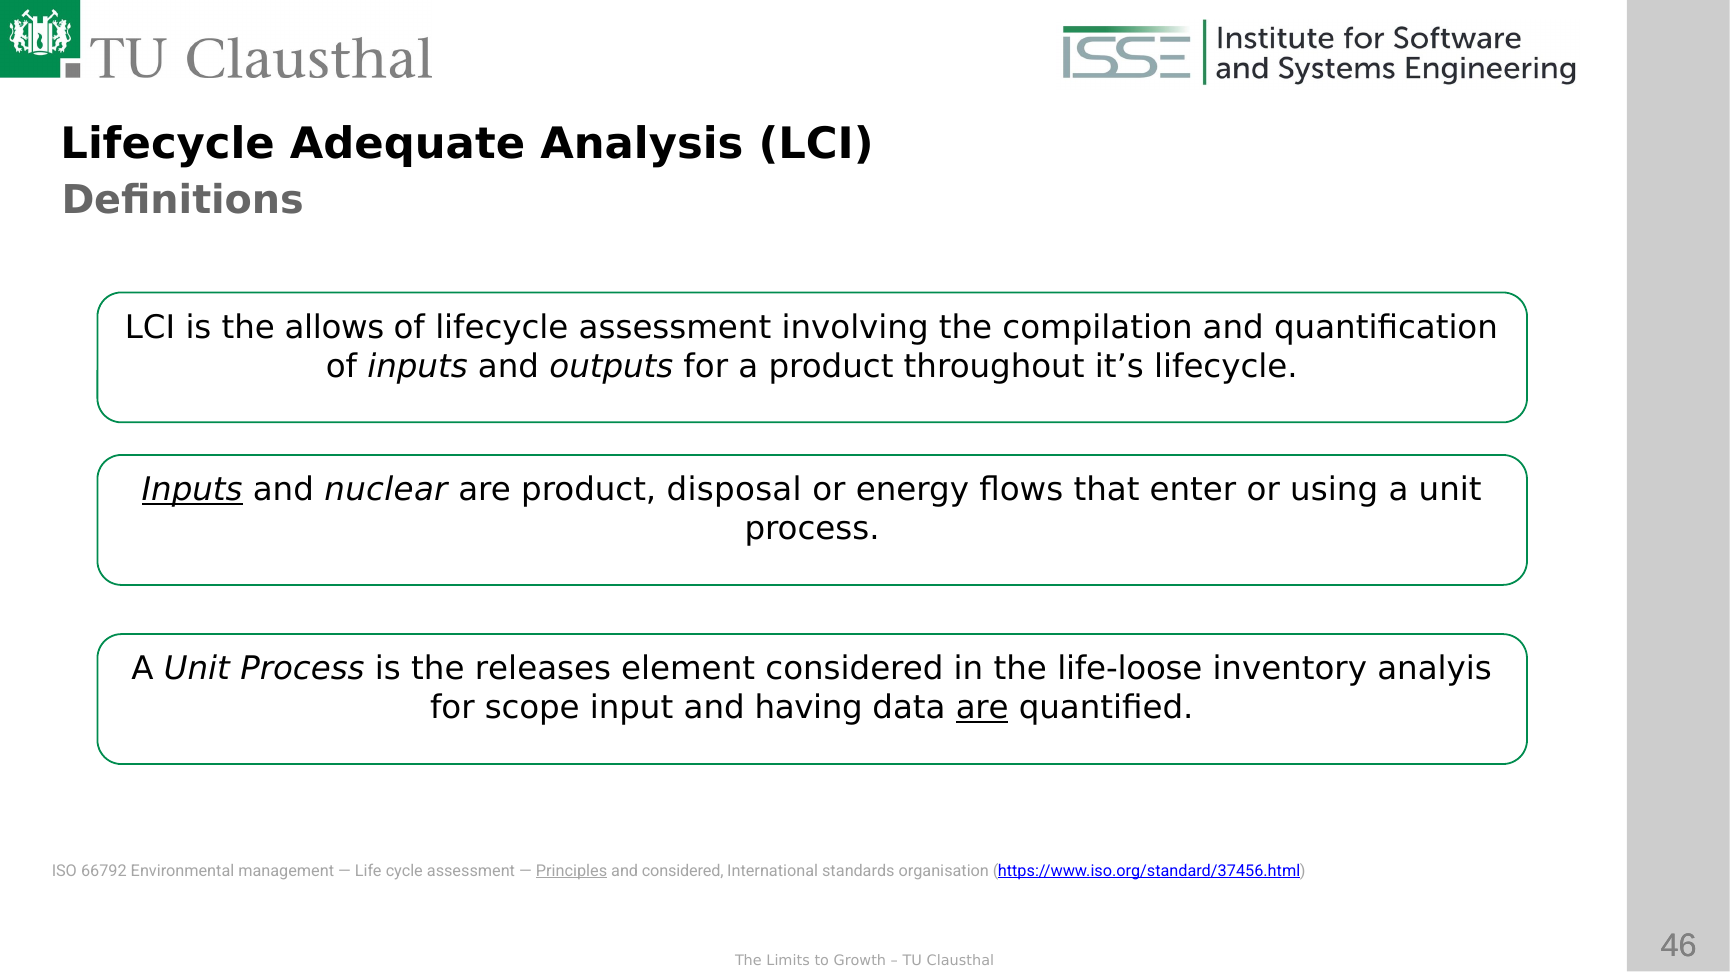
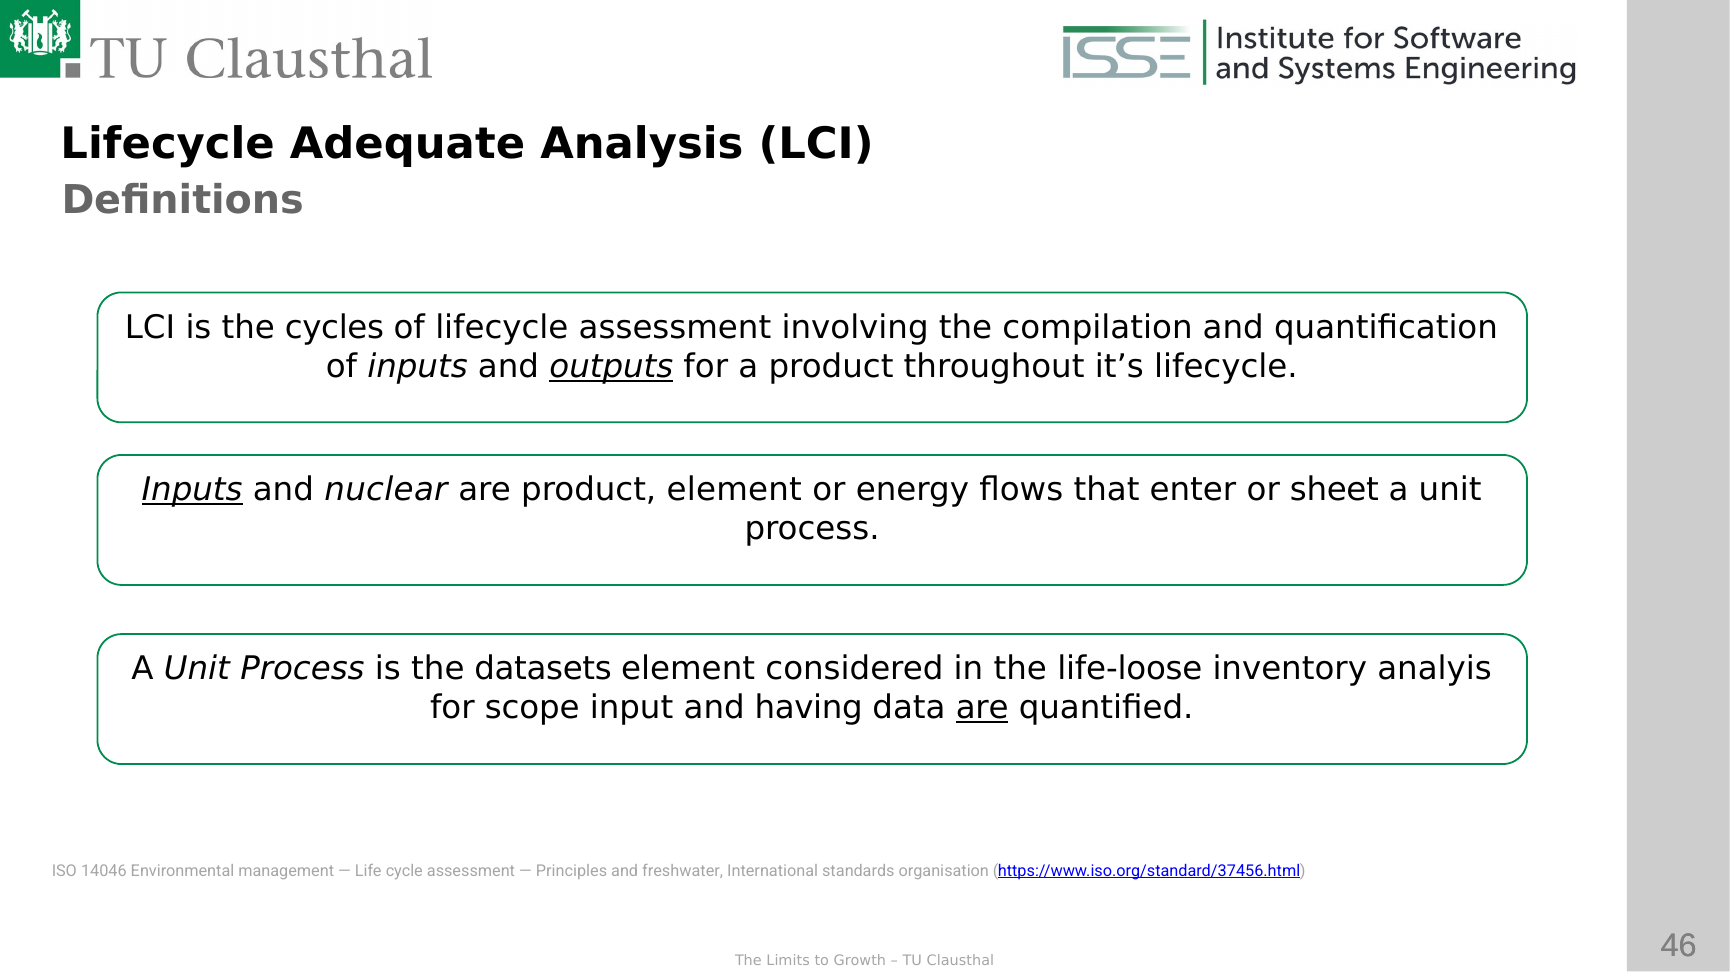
allows: allows -> cycles
outputs underline: none -> present
product disposal: disposal -> element
using: using -> sheet
releases: releases -> datasets
66792: 66792 -> 14046
Principles underline: present -> none
and considered: considered -> freshwater
